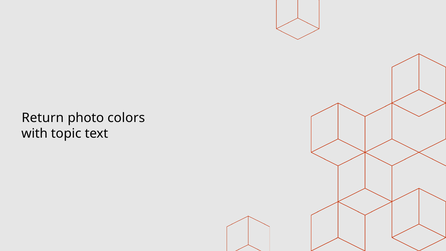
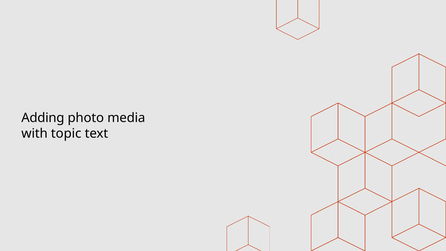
Return: Return -> Adding
colors: colors -> media
